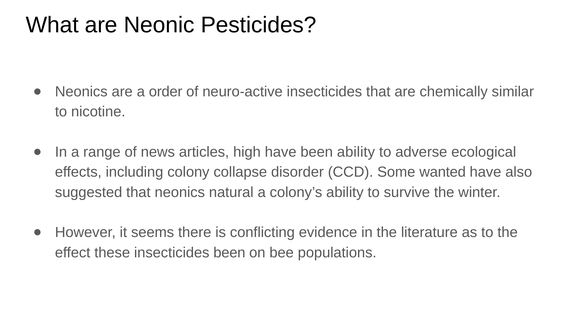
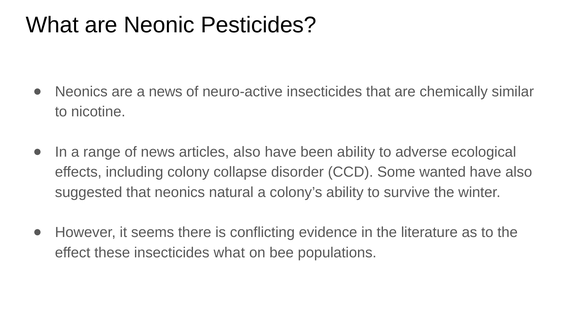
a order: order -> news
articles high: high -> also
insecticides been: been -> what
